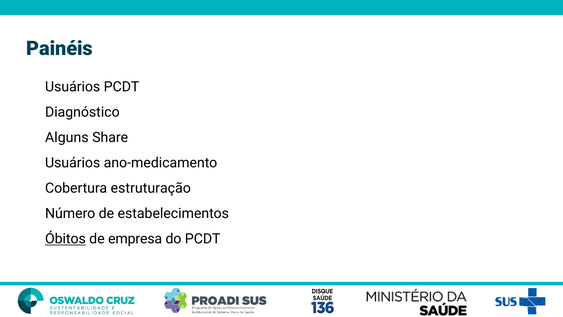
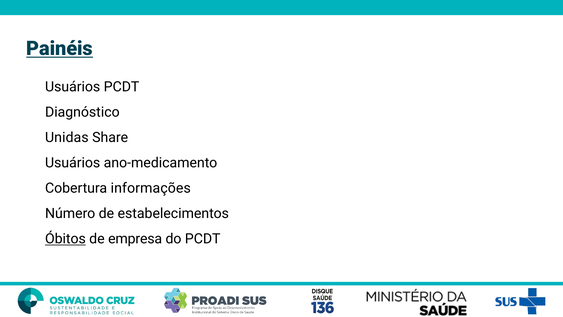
Painéis underline: none -> present
Alguns: Alguns -> Unidas
estruturação: estruturação -> informações
